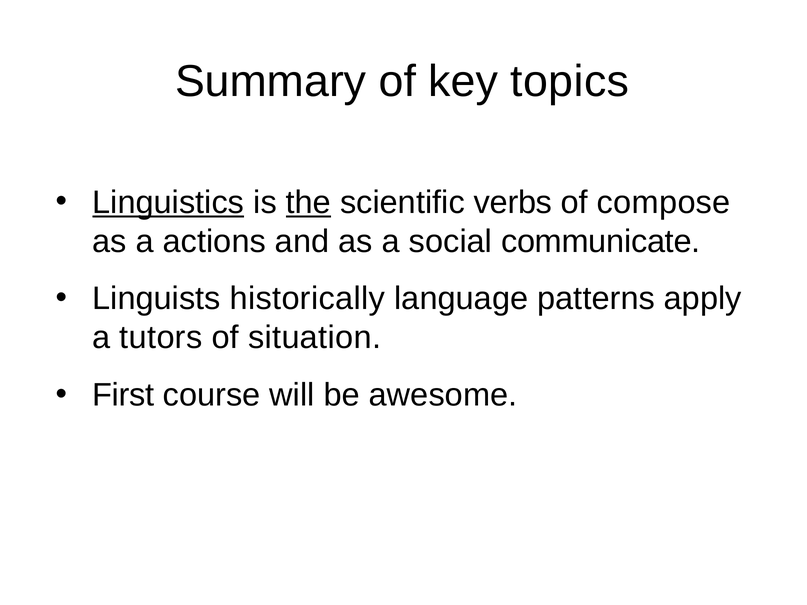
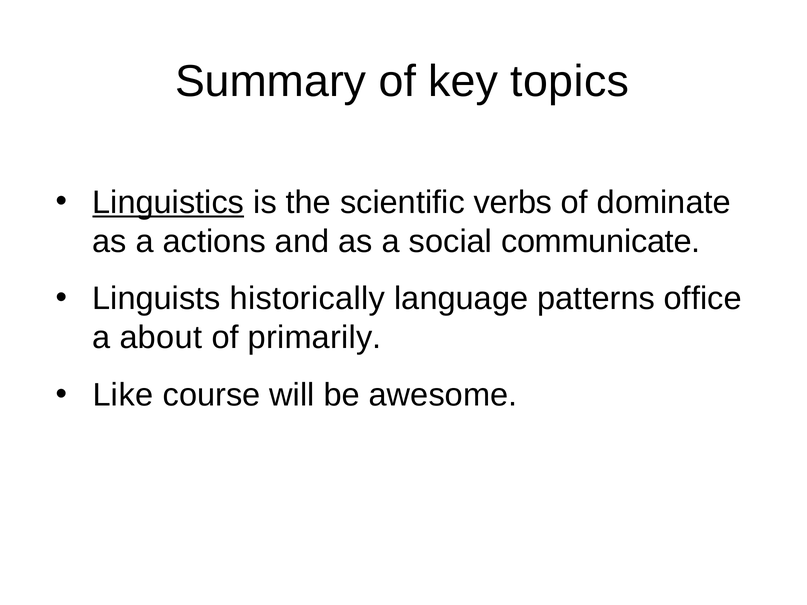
the underline: present -> none
compose: compose -> dominate
apply: apply -> office
tutors: tutors -> about
situation: situation -> primarily
First: First -> Like
